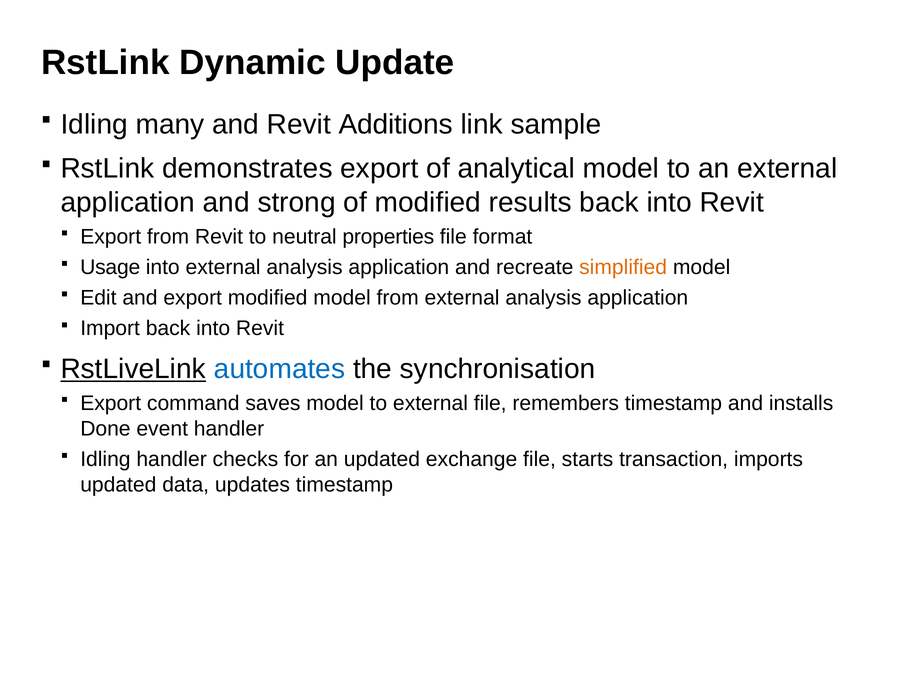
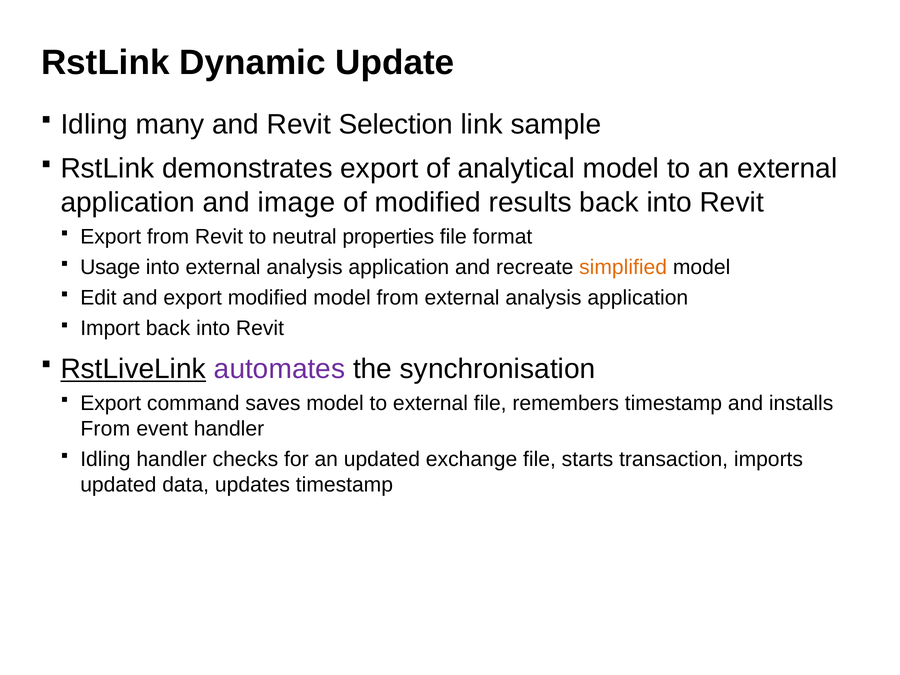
Additions: Additions -> Selection
strong: strong -> image
automates colour: blue -> purple
Done at (105, 429): Done -> From
